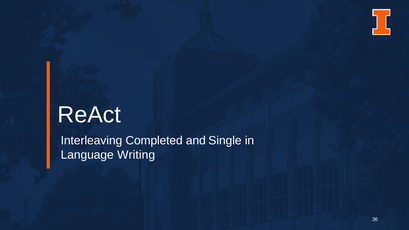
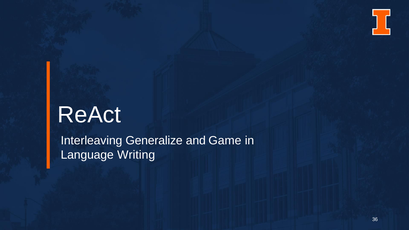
Completed: Completed -> Generalize
Single: Single -> Game
